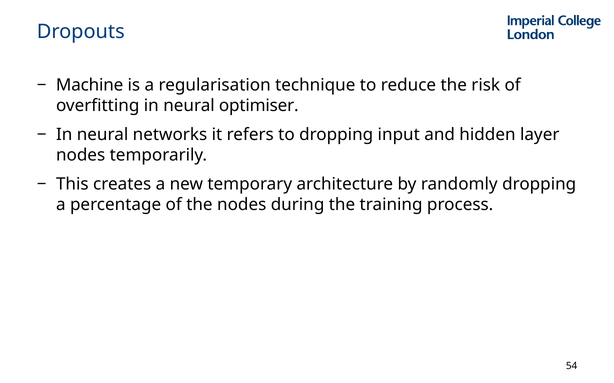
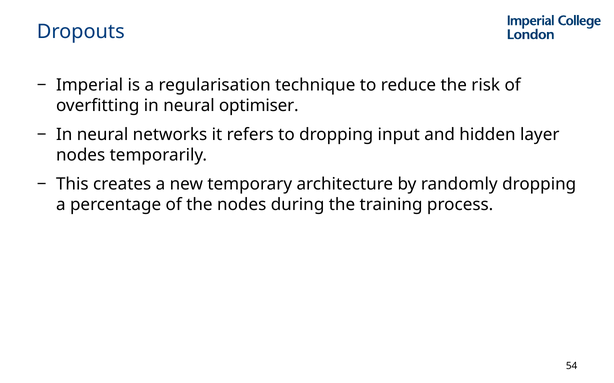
Machine: Machine -> Imperial
